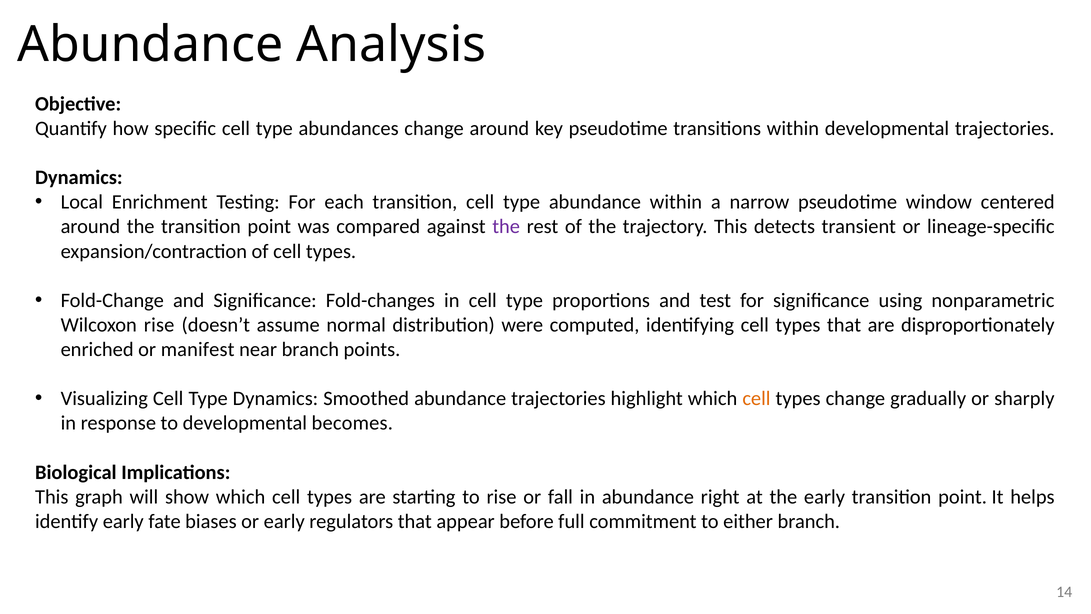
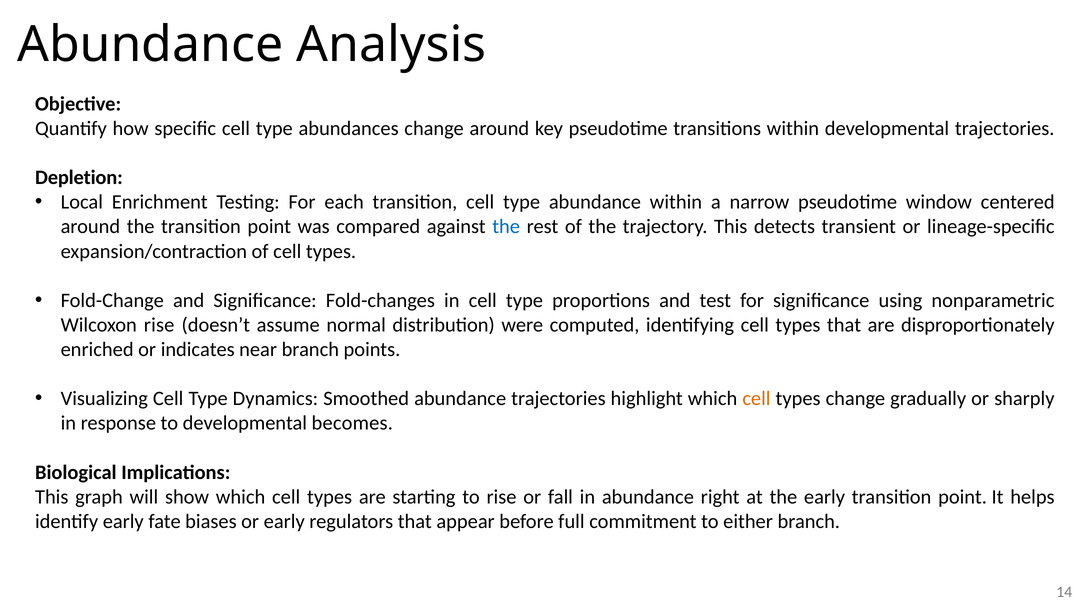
Dynamics at (79, 178): Dynamics -> Depletion
the at (506, 227) colour: purple -> blue
manifest: manifest -> indicates
